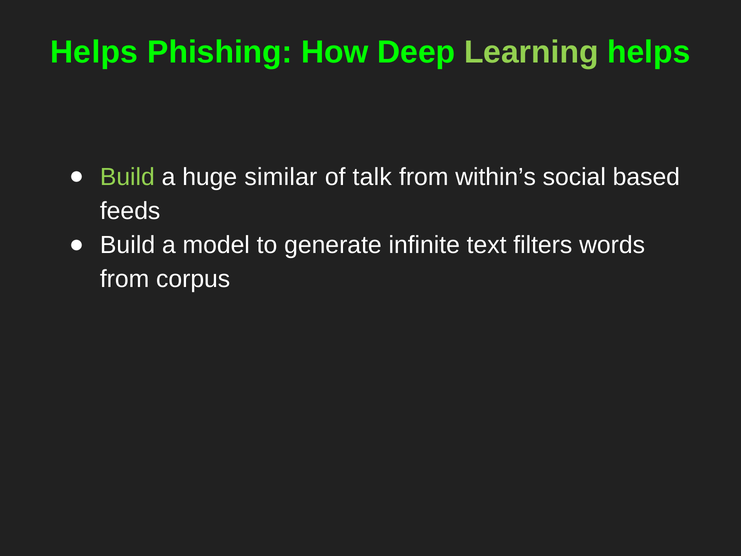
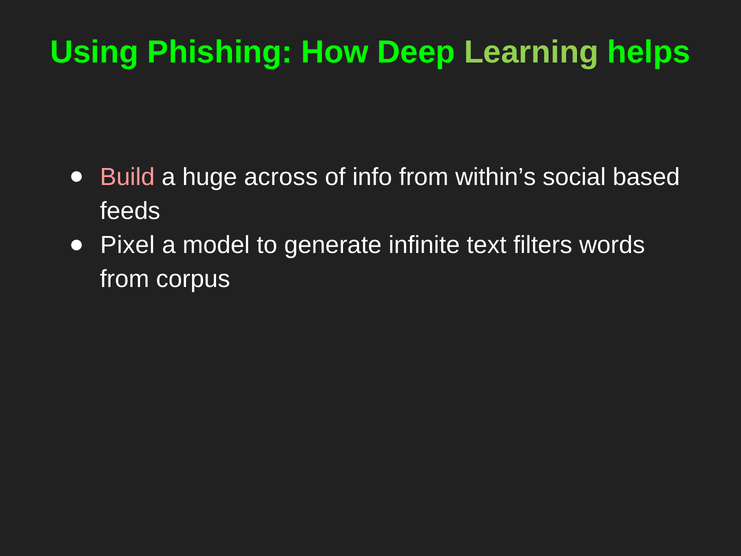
Helps at (94, 52): Helps -> Using
Build at (127, 177) colour: light green -> pink
similar: similar -> across
talk: talk -> info
Build at (128, 245): Build -> Pixel
